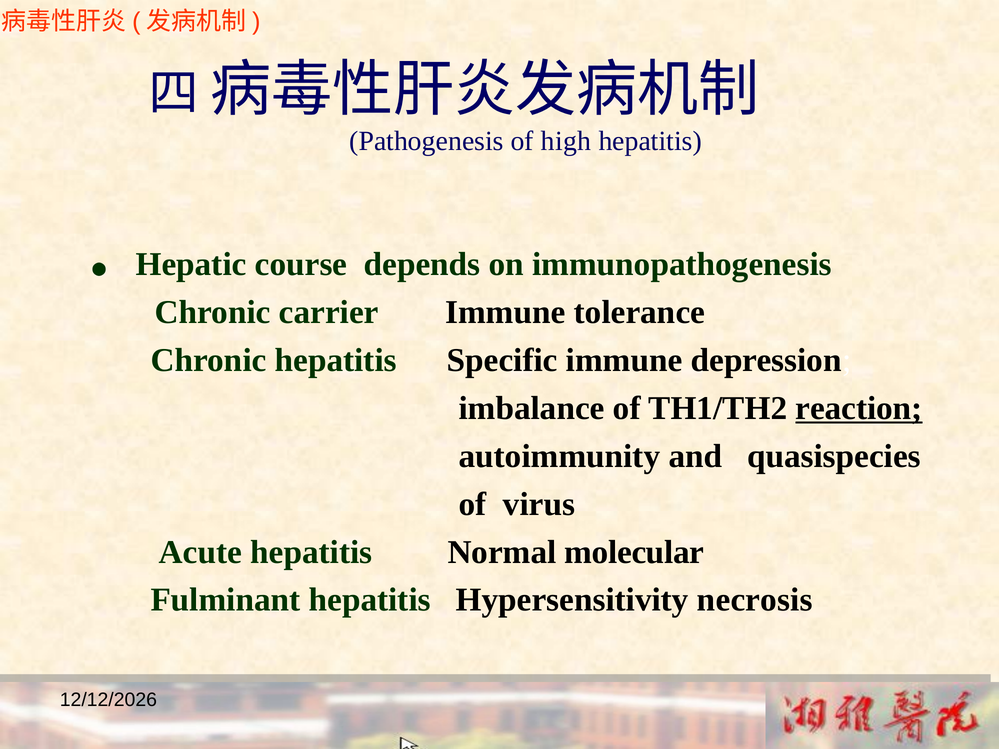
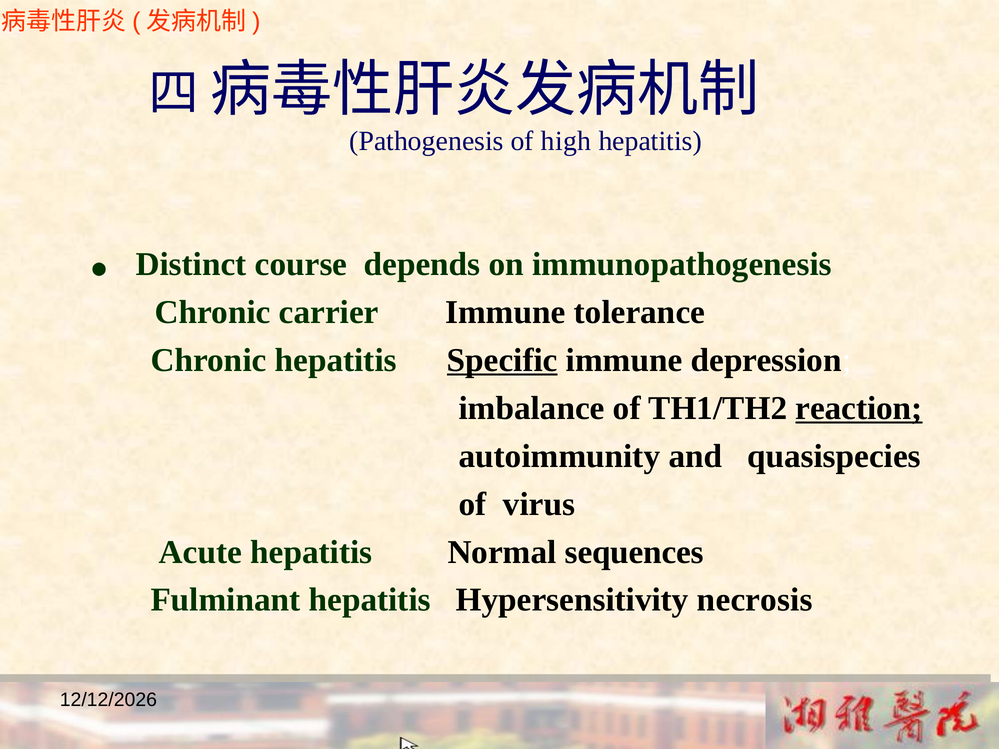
Hepatic: Hepatic -> Distinct
Specific underline: none -> present
molecular: molecular -> sequences
